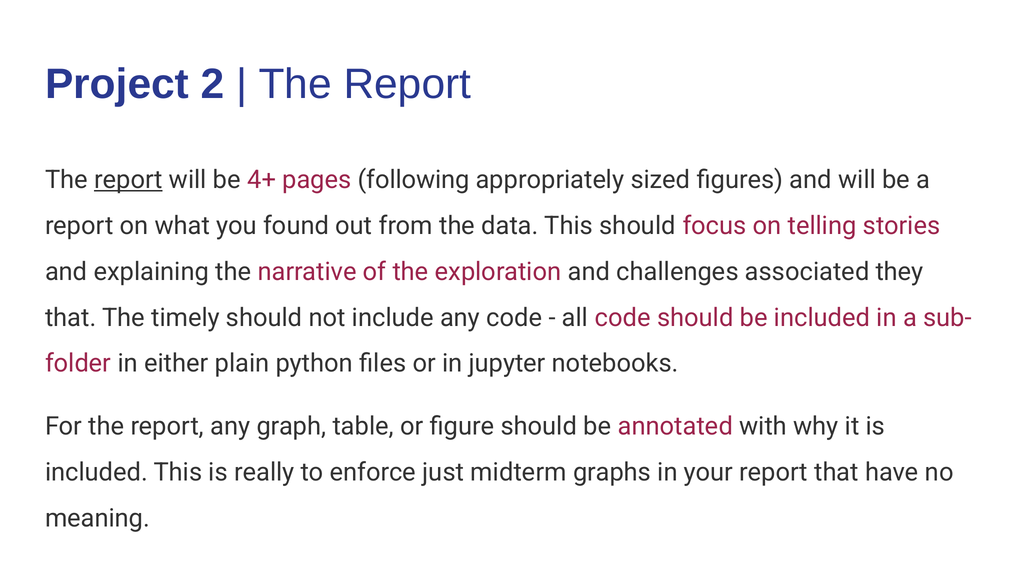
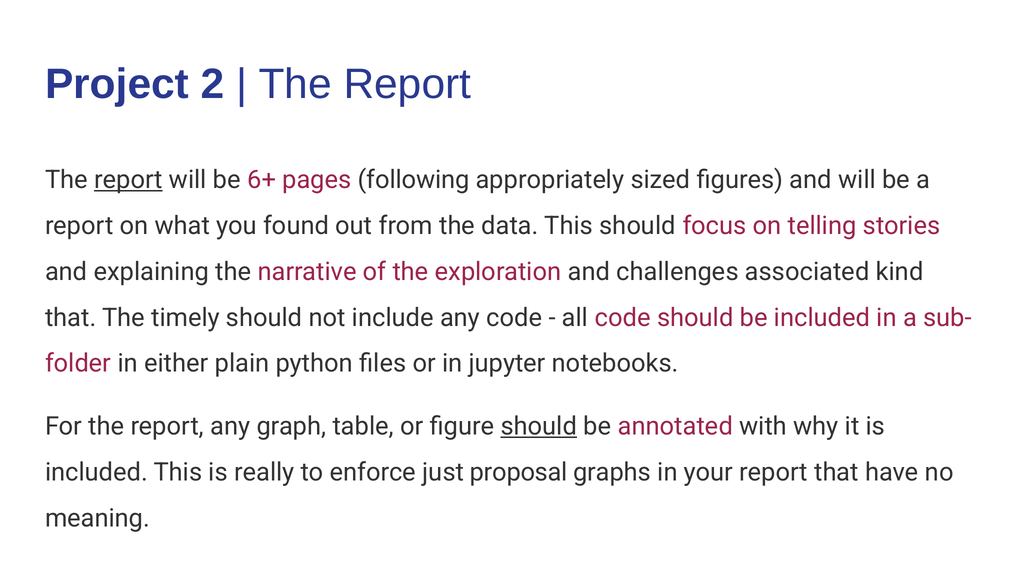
4+: 4+ -> 6+
they: they -> kind
should at (539, 427) underline: none -> present
midterm: midterm -> proposal
